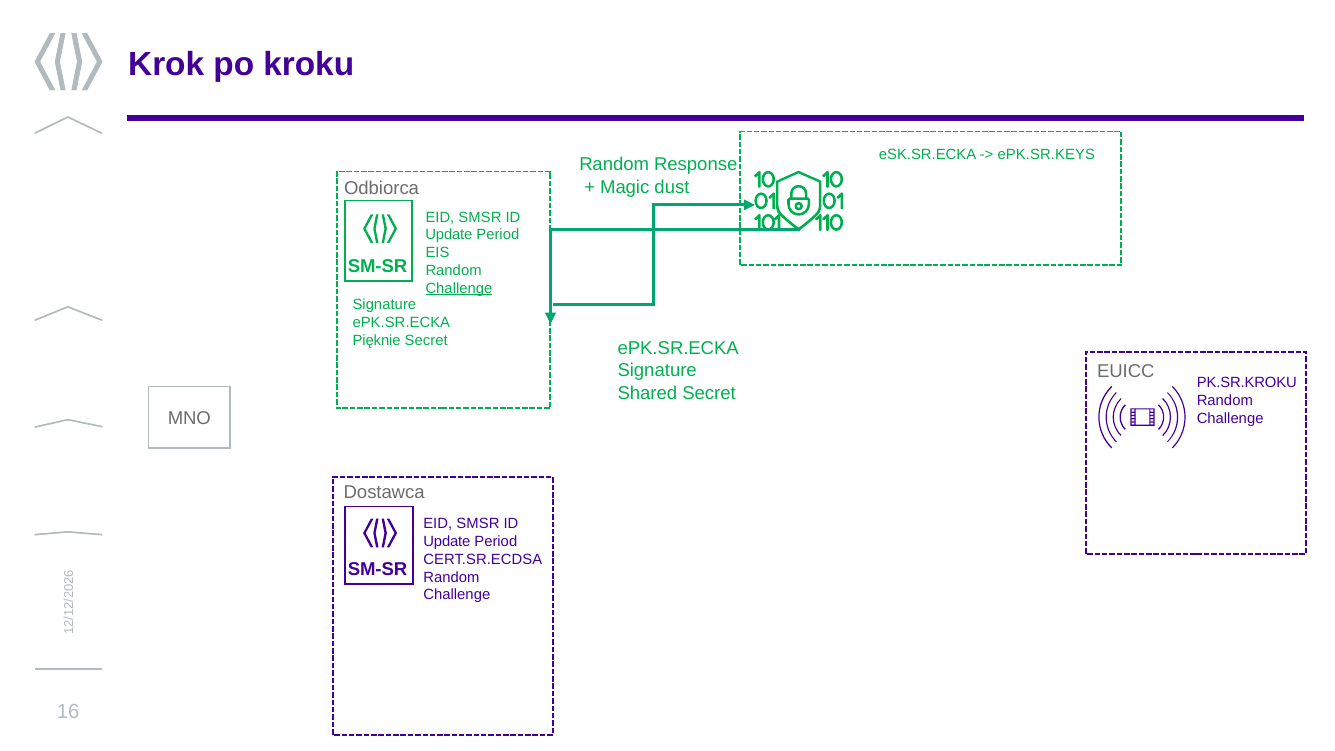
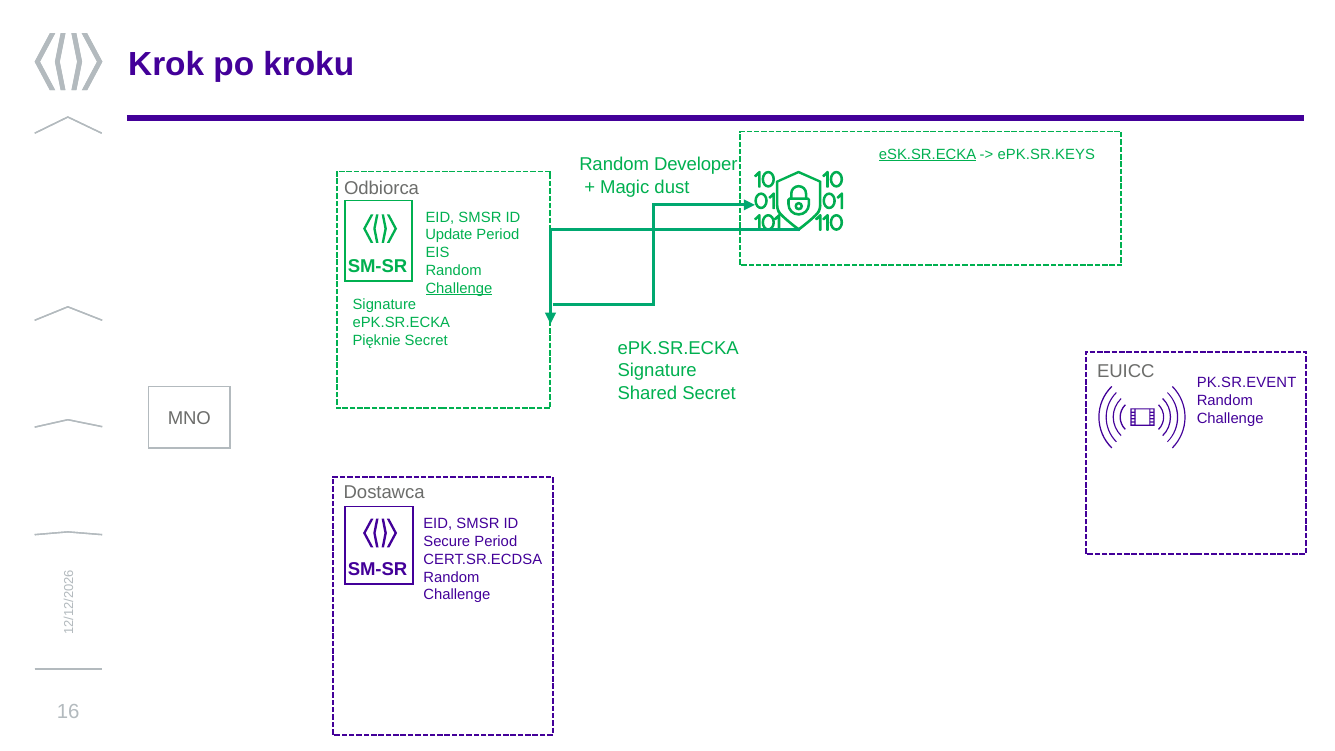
eSK.SR.ECKA underline: none -> present
Response: Response -> Developer
PK.SR.KROKU: PK.SR.KROKU -> PK.SR.EVENT
Update at (447, 542): Update -> Secure
